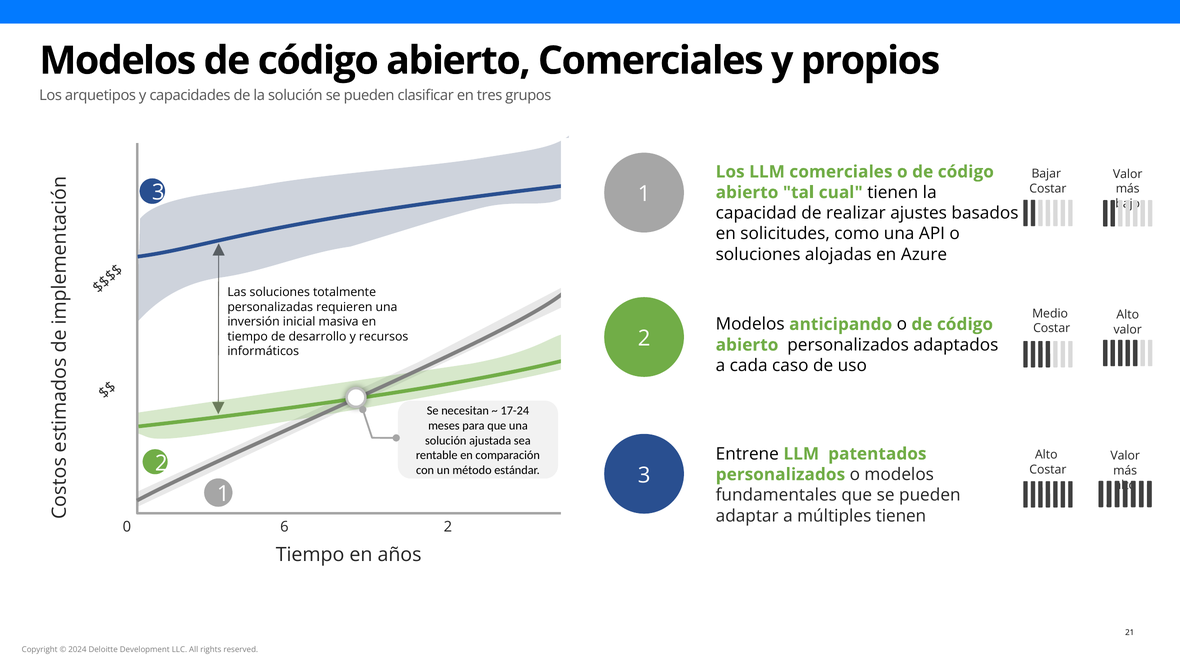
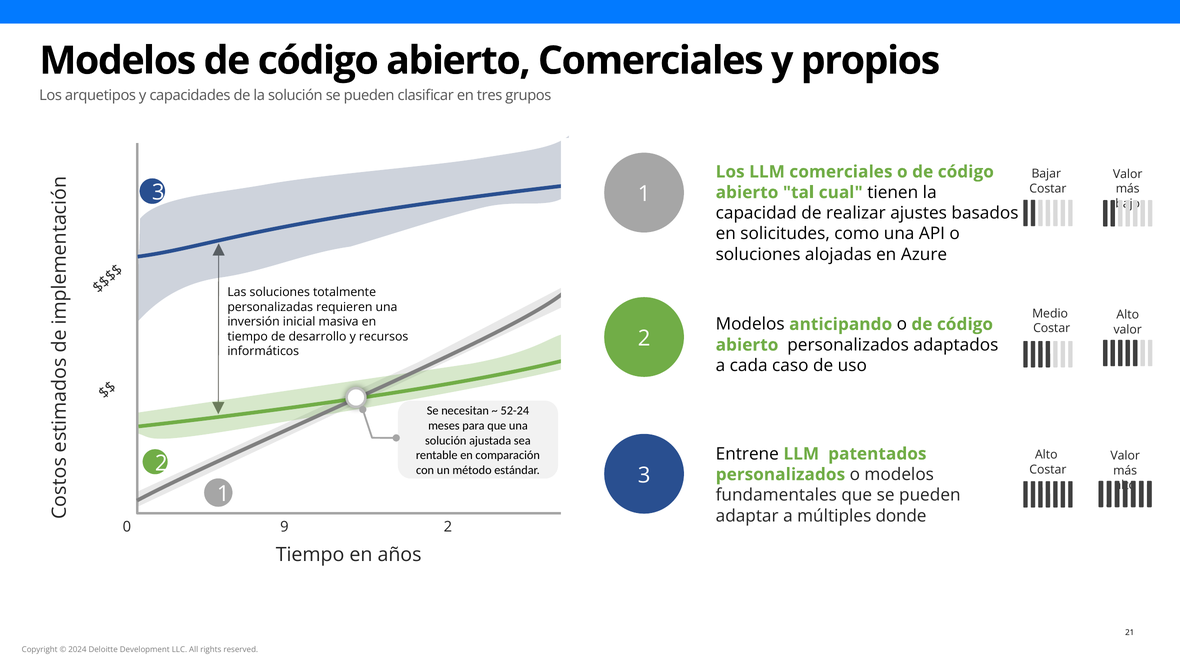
17-24: 17-24 -> 52-24
múltiples tienen: tienen -> donde
6: 6 -> 9
